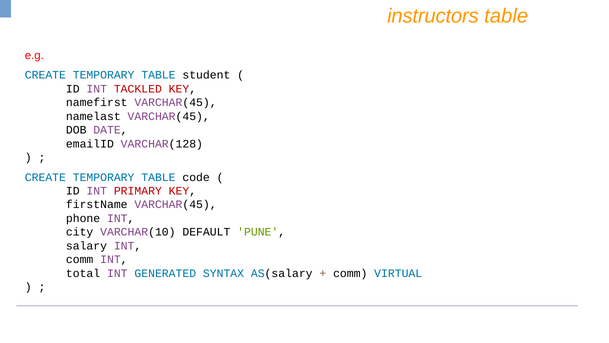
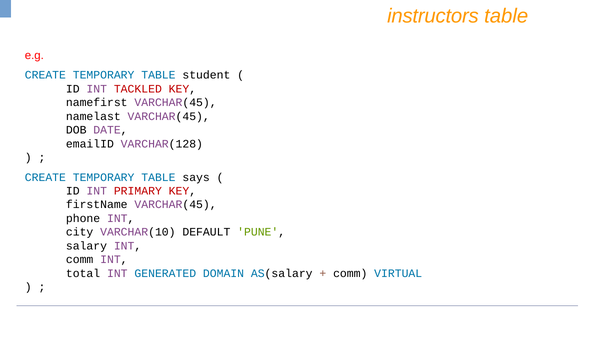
code: code -> says
SYNTAX: SYNTAX -> DOMAIN
